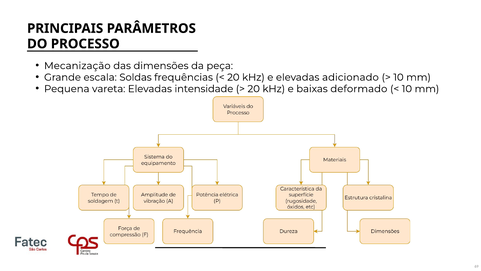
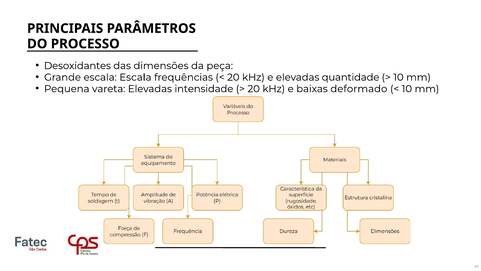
Mecanização: Mecanização -> Desoxidantes
escala Soldas: Soldas -> Escala
adicionado: adicionado -> quantidade
